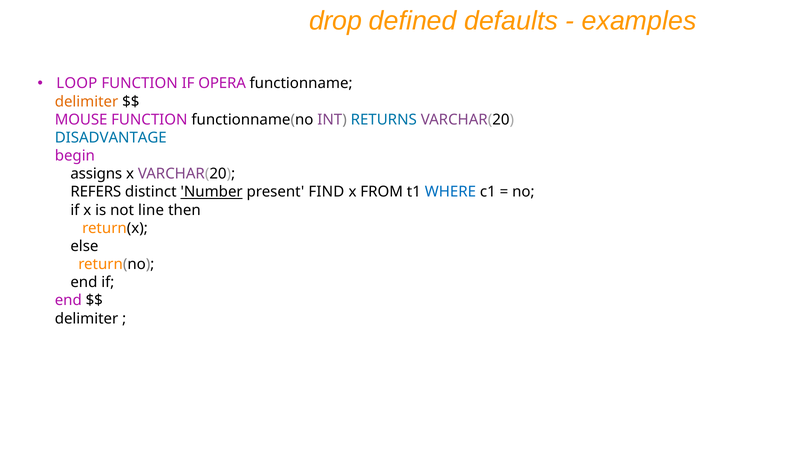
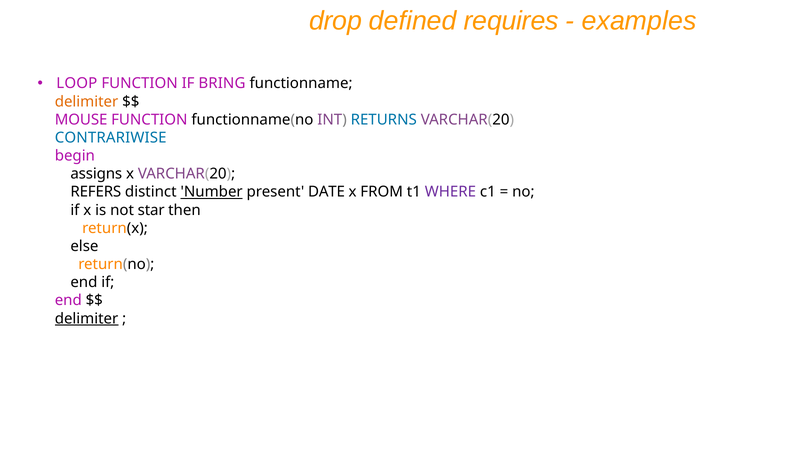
defaults: defaults -> requires
OPERA: OPERA -> BRING
DISADVANTAGE: DISADVANTAGE -> CONTRARIWISE
FIND: FIND -> DATE
WHERE colour: blue -> purple
line: line -> star
delimiter at (87, 318) underline: none -> present
